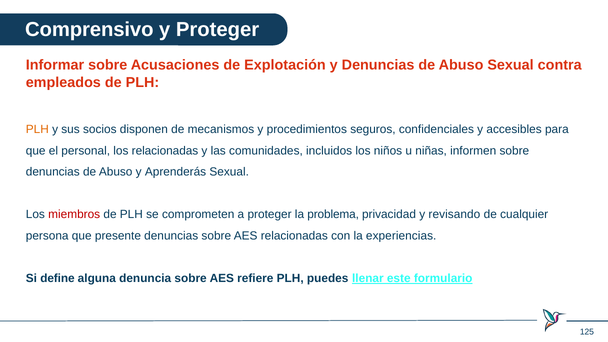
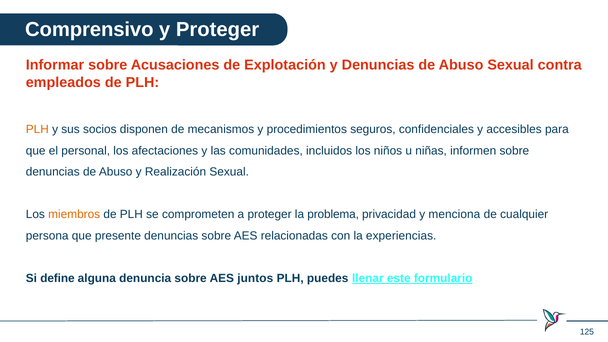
los relacionadas: relacionadas -> afectaciones
Aprenderás: Aprenderás -> Realización
miembros colour: red -> orange
revisando: revisando -> menciona
refiere: refiere -> juntos
